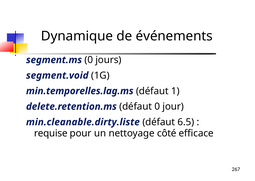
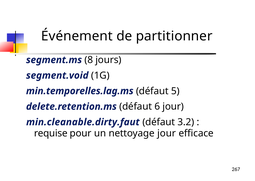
Dynamique: Dynamique -> Événement
événements: événements -> partitionner
segment.ms 0: 0 -> 8
1: 1 -> 5
défaut 0: 0 -> 6
min.cleanable.dirty.liste: min.cleanable.dirty.liste -> min.cleanable.dirty.faut
6.5: 6.5 -> 3.2
nettoyage côté: côté -> jour
